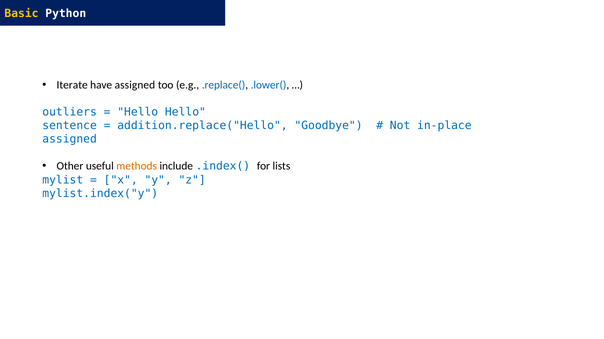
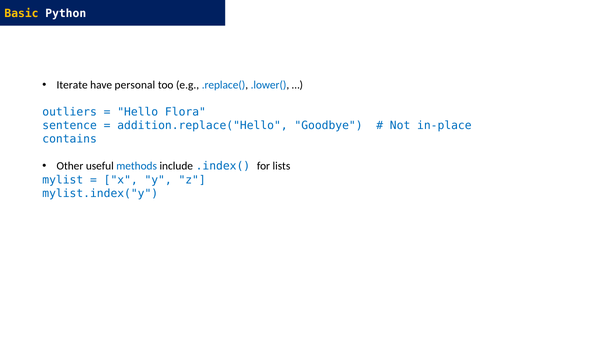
have assigned: assigned -> personal
Hello Hello: Hello -> Flora
assigned at (70, 139): assigned -> contains
methods colour: orange -> blue
